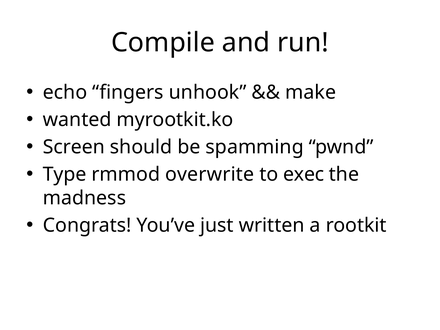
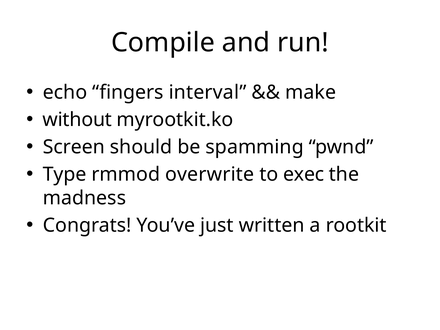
unhook: unhook -> interval
wanted: wanted -> without
